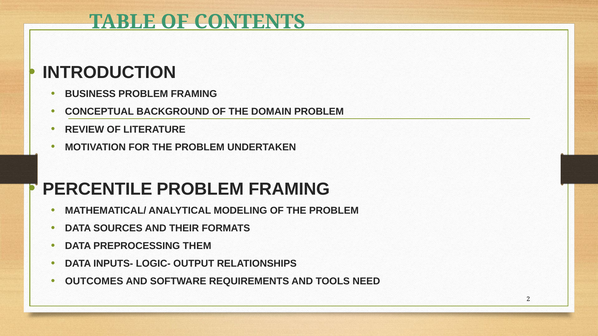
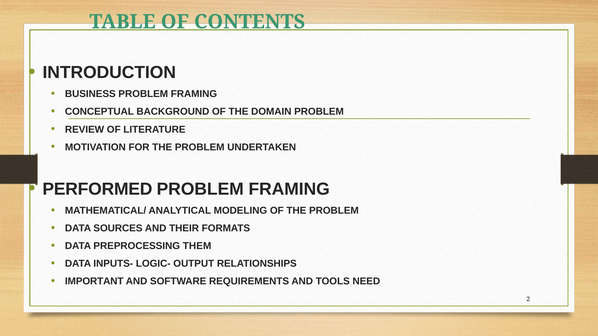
PERCENTILE: PERCENTILE -> PERFORMED
OUTCOMES: OUTCOMES -> IMPORTANT
